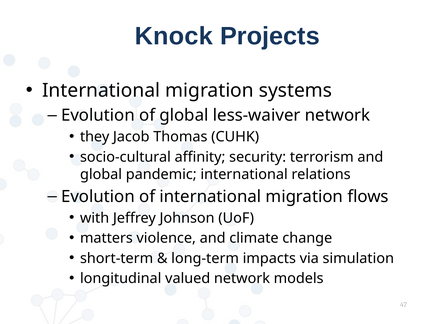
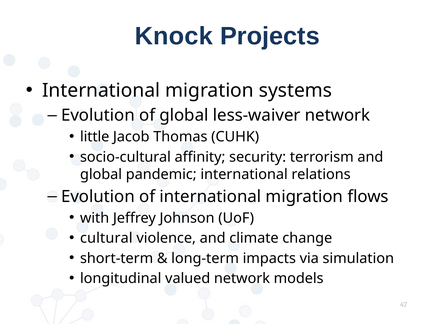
they: they -> little
matters: matters -> cultural
